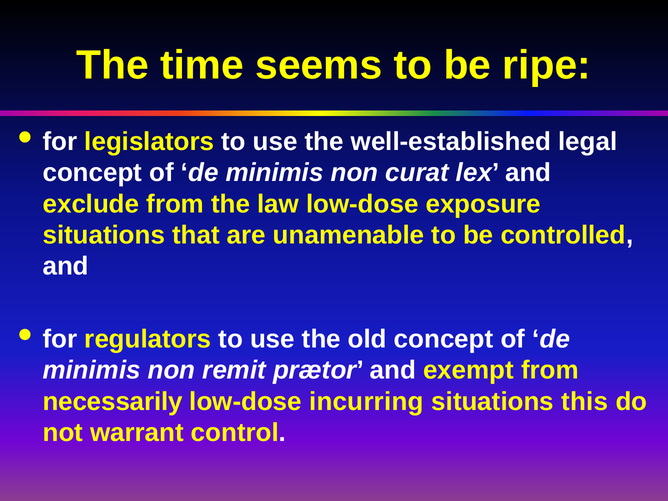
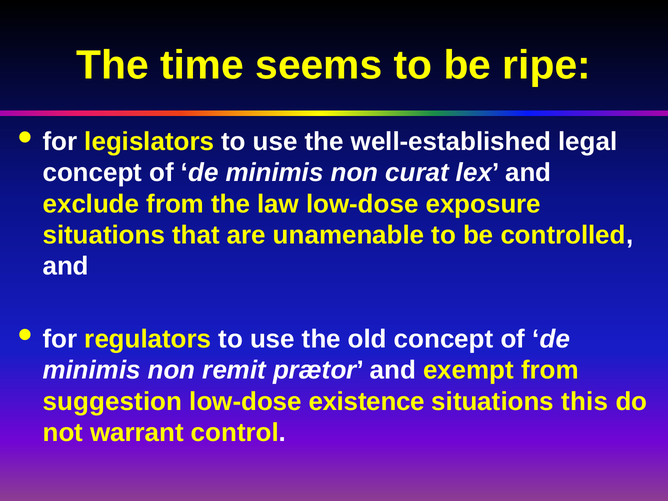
necessarily: necessarily -> suggestion
incurring: incurring -> existence
